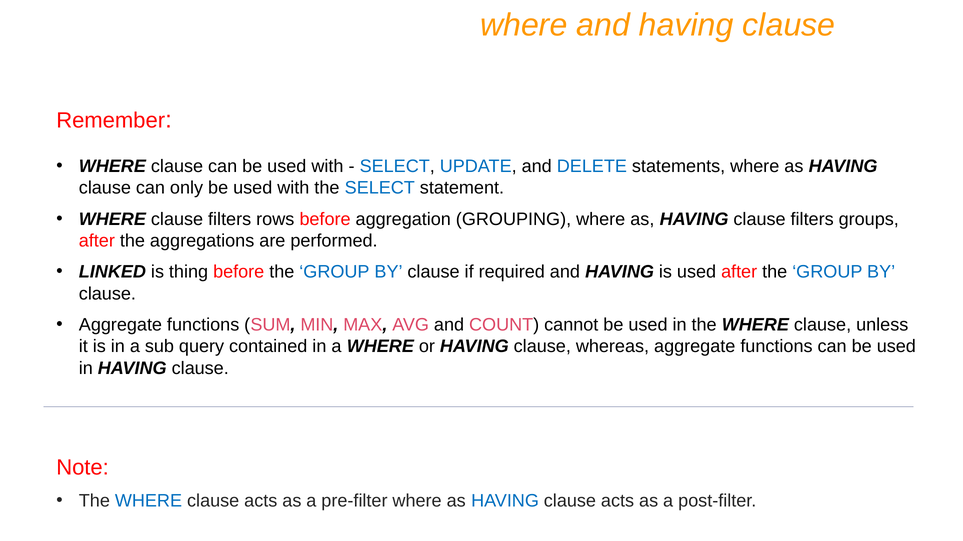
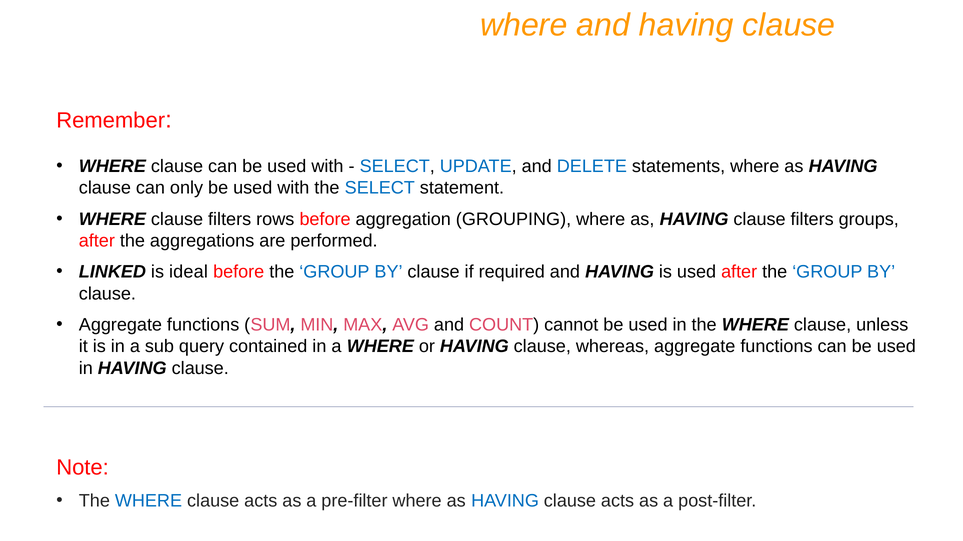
thing: thing -> ideal
